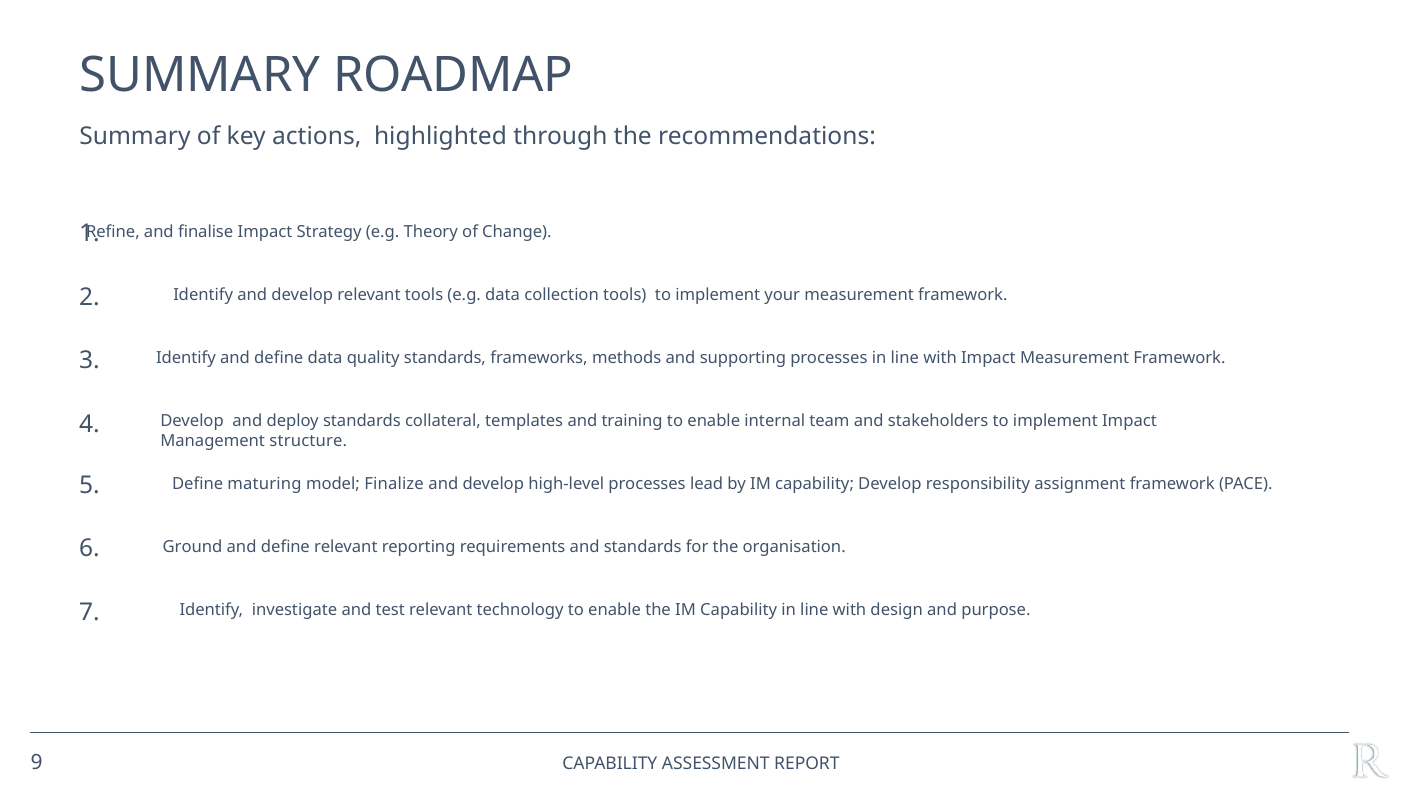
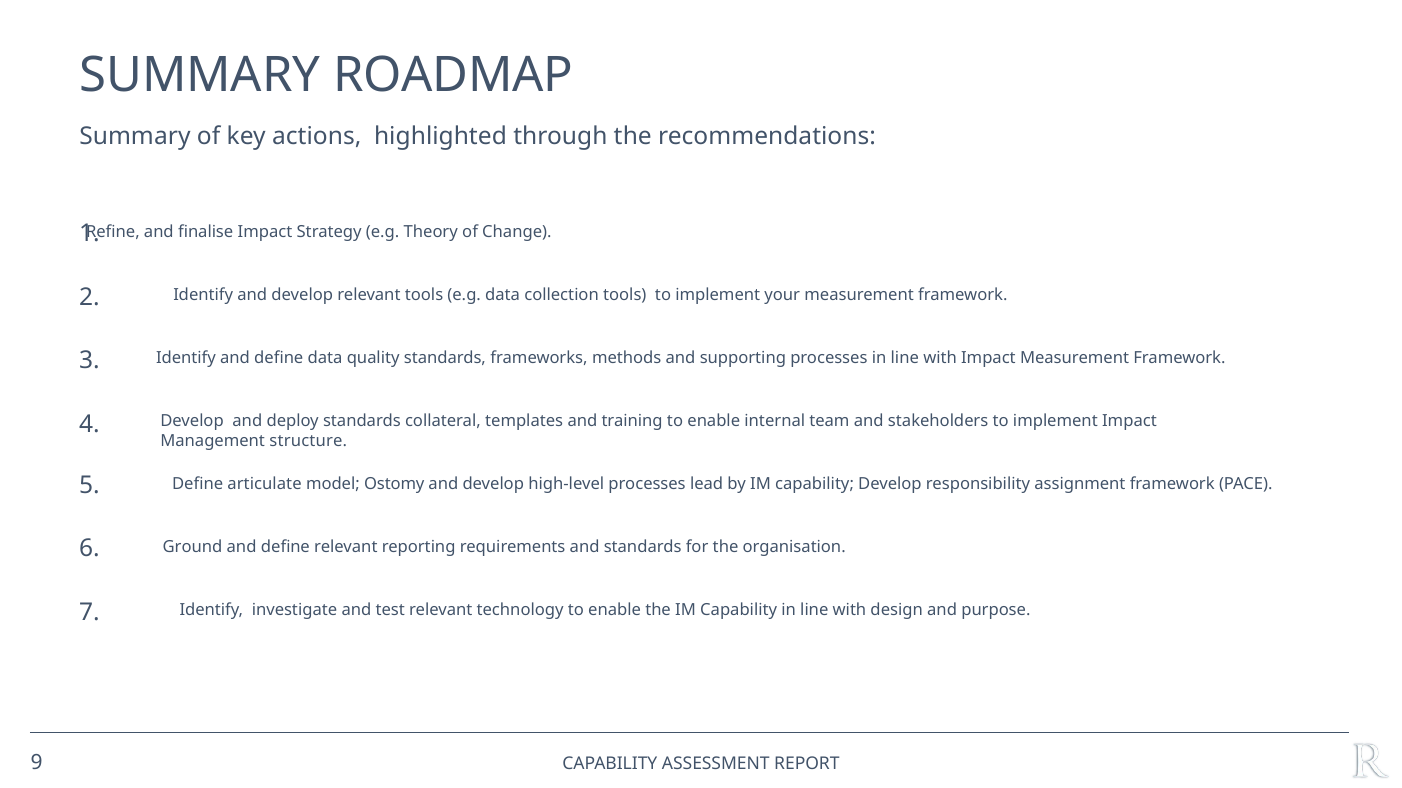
maturing: maturing -> articulate
Finalize: Finalize -> Ostomy
